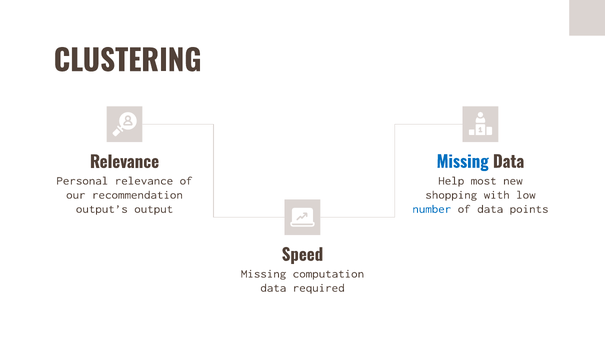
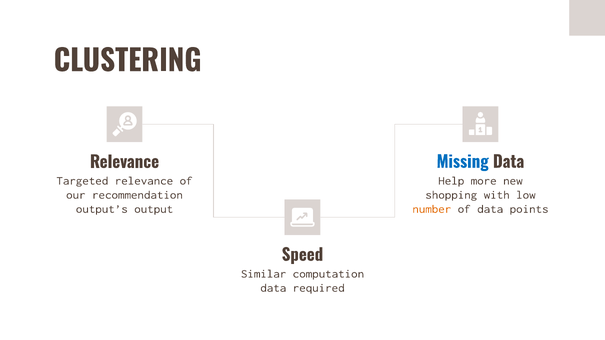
Personal: Personal -> Targeted
most: most -> more
number colour: blue -> orange
Missing at (264, 274): Missing -> Similar
